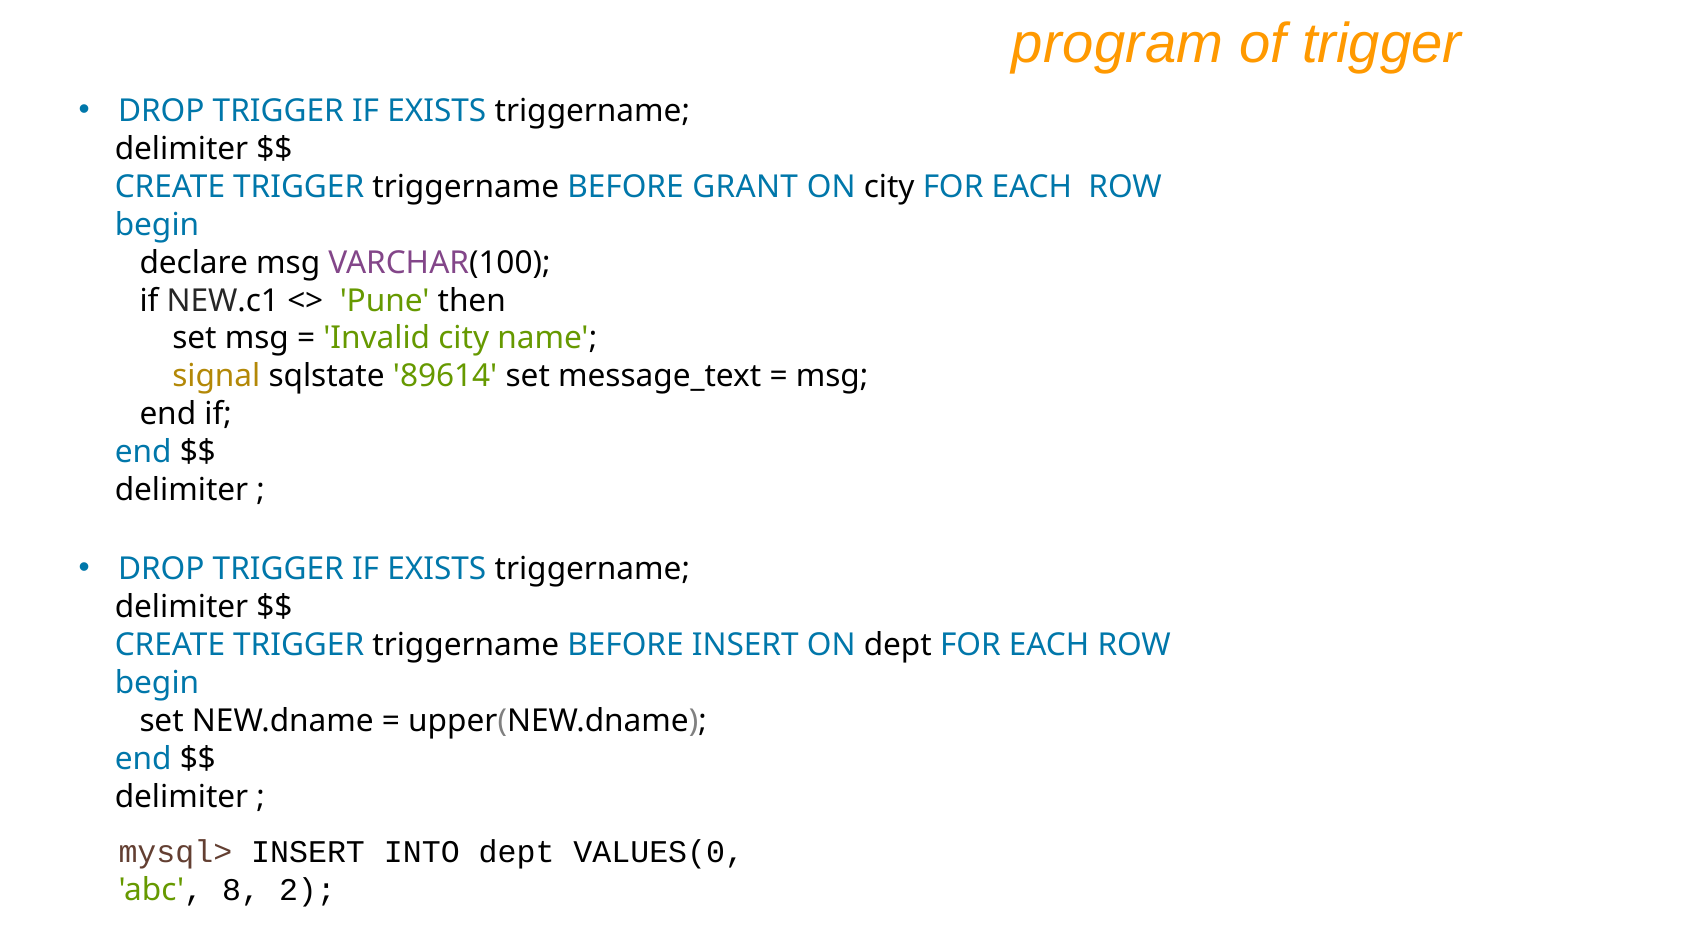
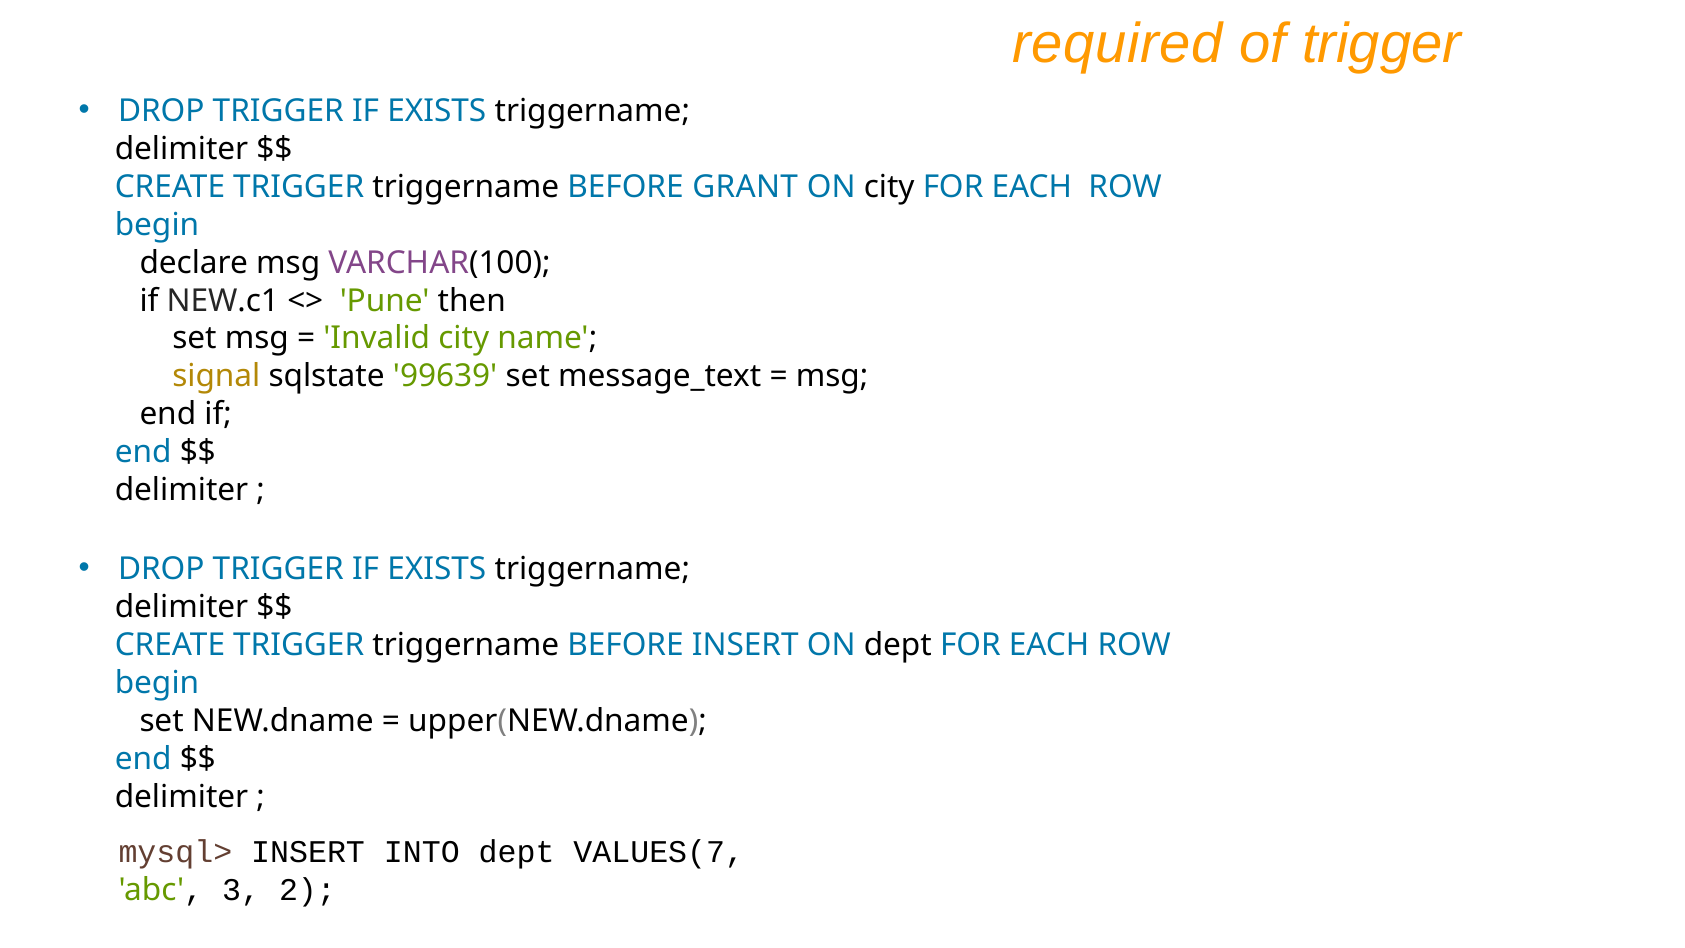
program: program -> required
89614: 89614 -> 99639
VALUES(0: VALUES(0 -> VALUES(7
8: 8 -> 3
